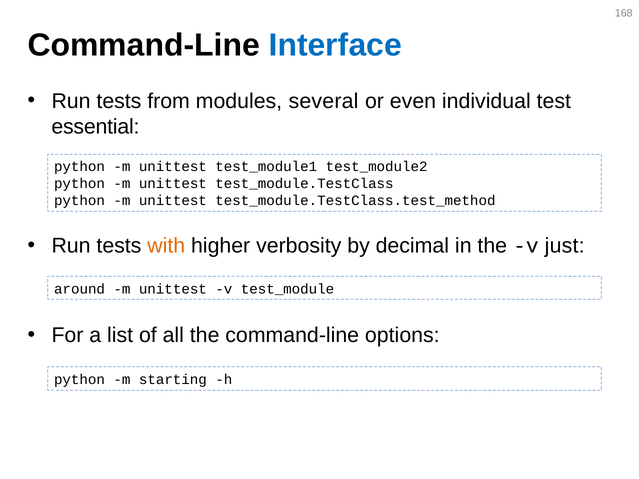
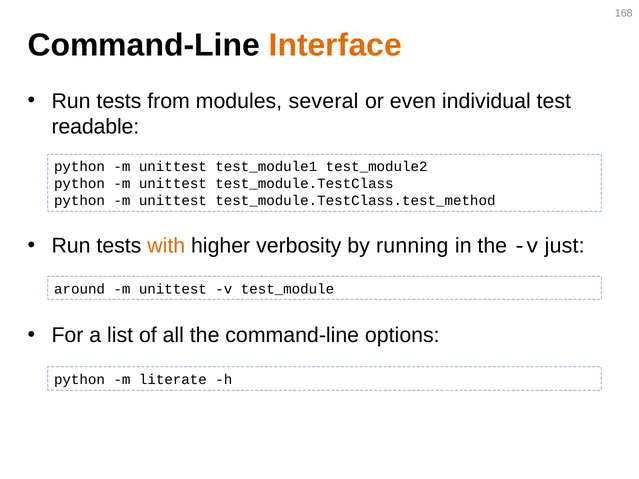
Interface colour: blue -> orange
essential: essential -> readable
decimal: decimal -> running
starting: starting -> literate
